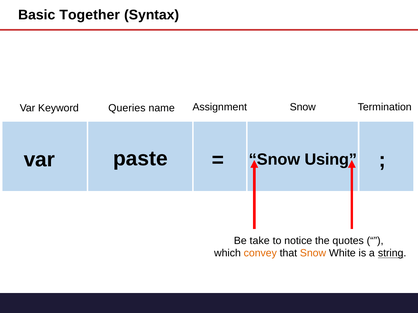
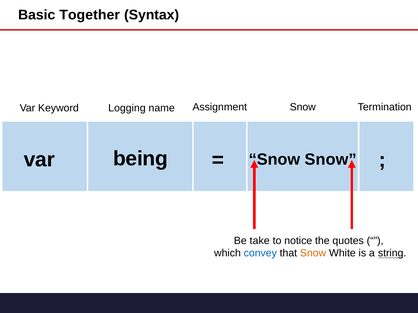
Queries: Queries -> Logging
paste: paste -> being
Snow Using: Using -> Snow
convey colour: orange -> blue
